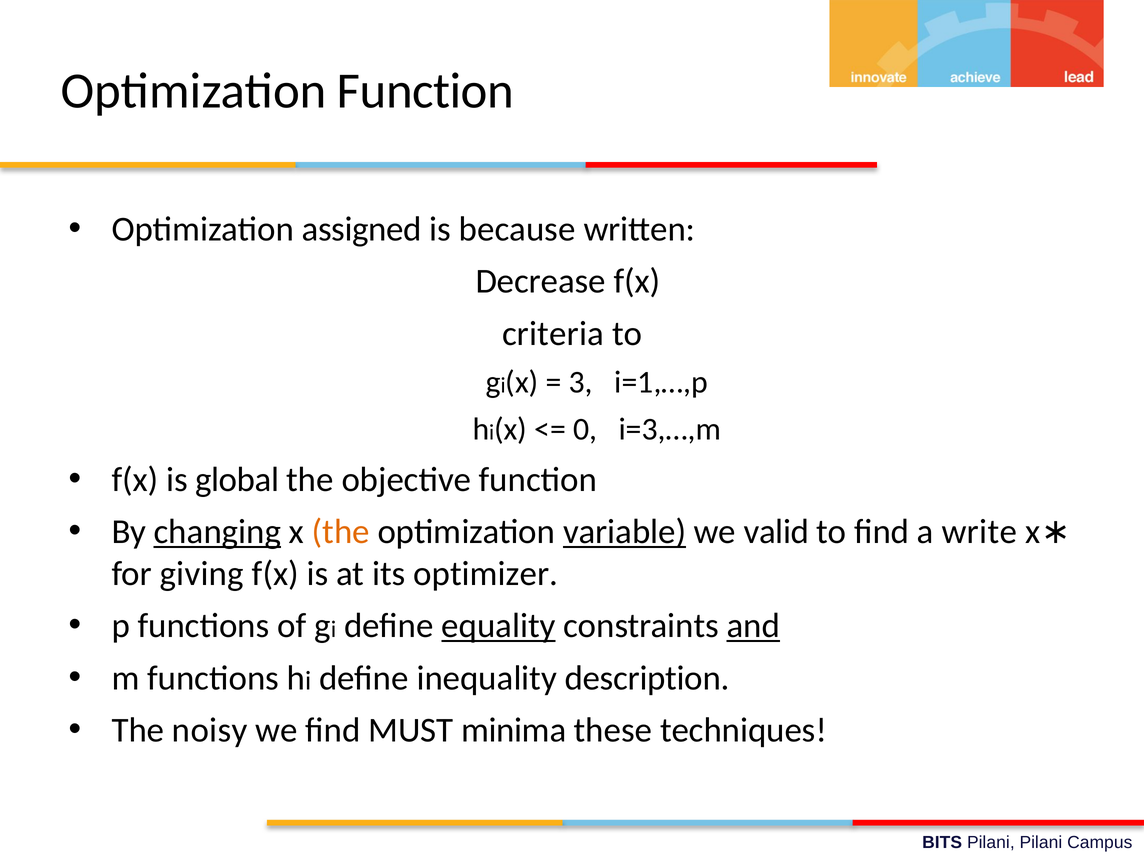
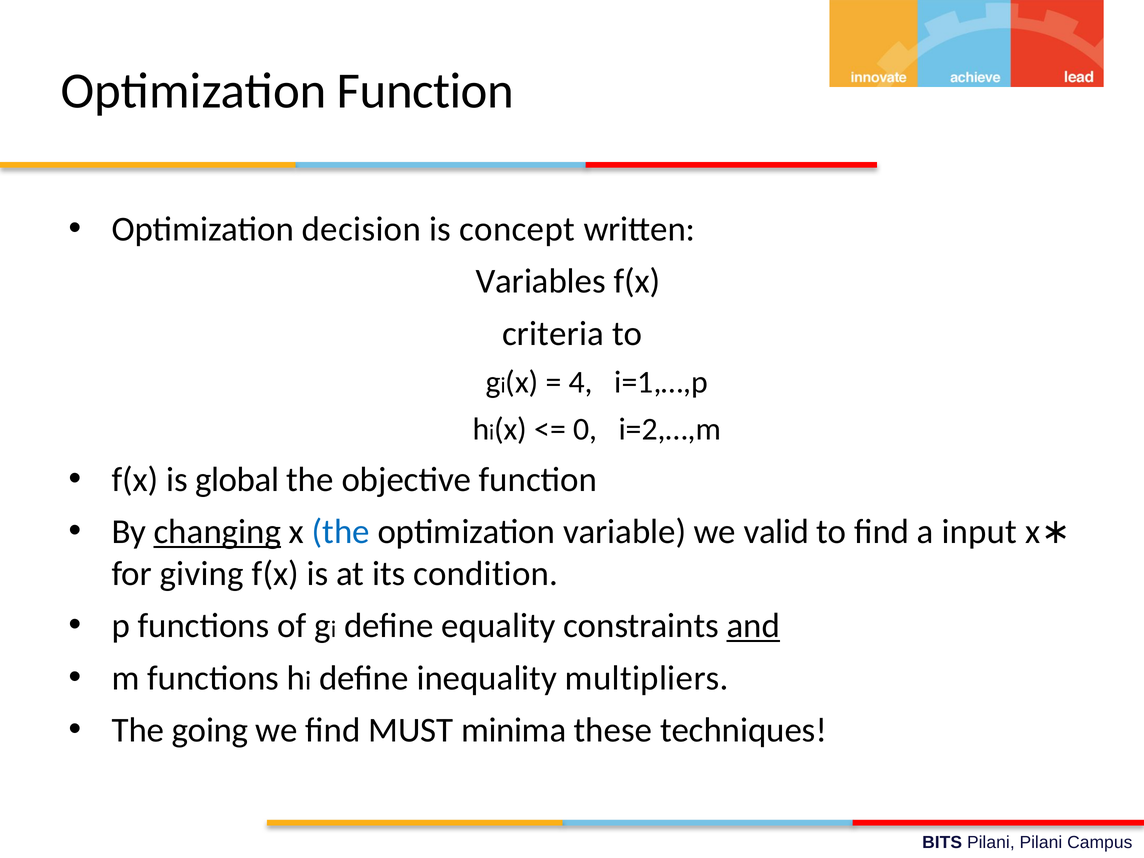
assigned: assigned -> decision
because: because -> concept
Decrease: Decrease -> Variables
3: 3 -> 4
i=3,…,m: i=3,…,m -> i=2,…,m
the at (341, 532) colour: orange -> blue
variable underline: present -> none
write: write -> input
optimizer: optimizer -> condition
equality underline: present -> none
description: description -> multipliers
noisy: noisy -> going
